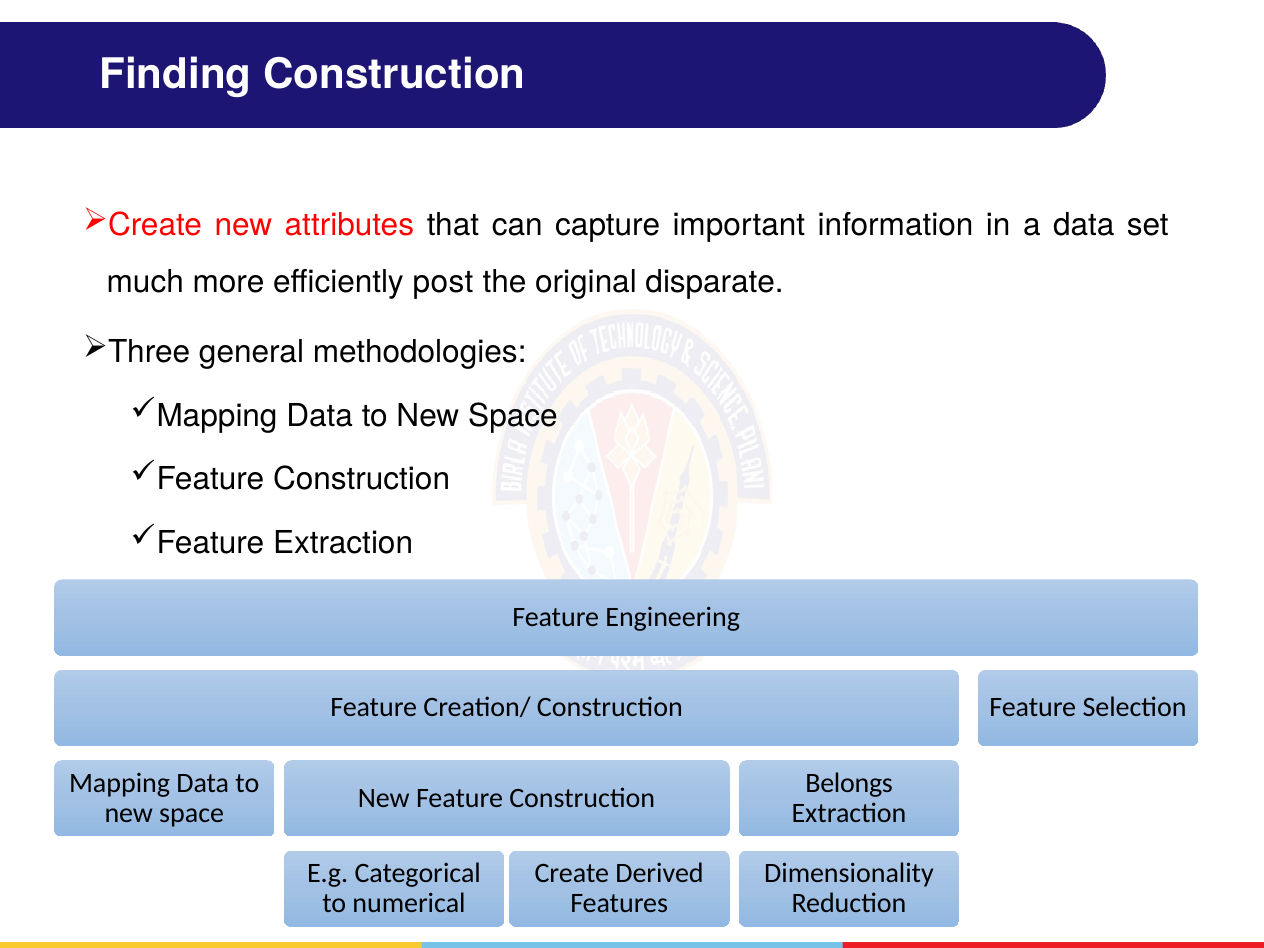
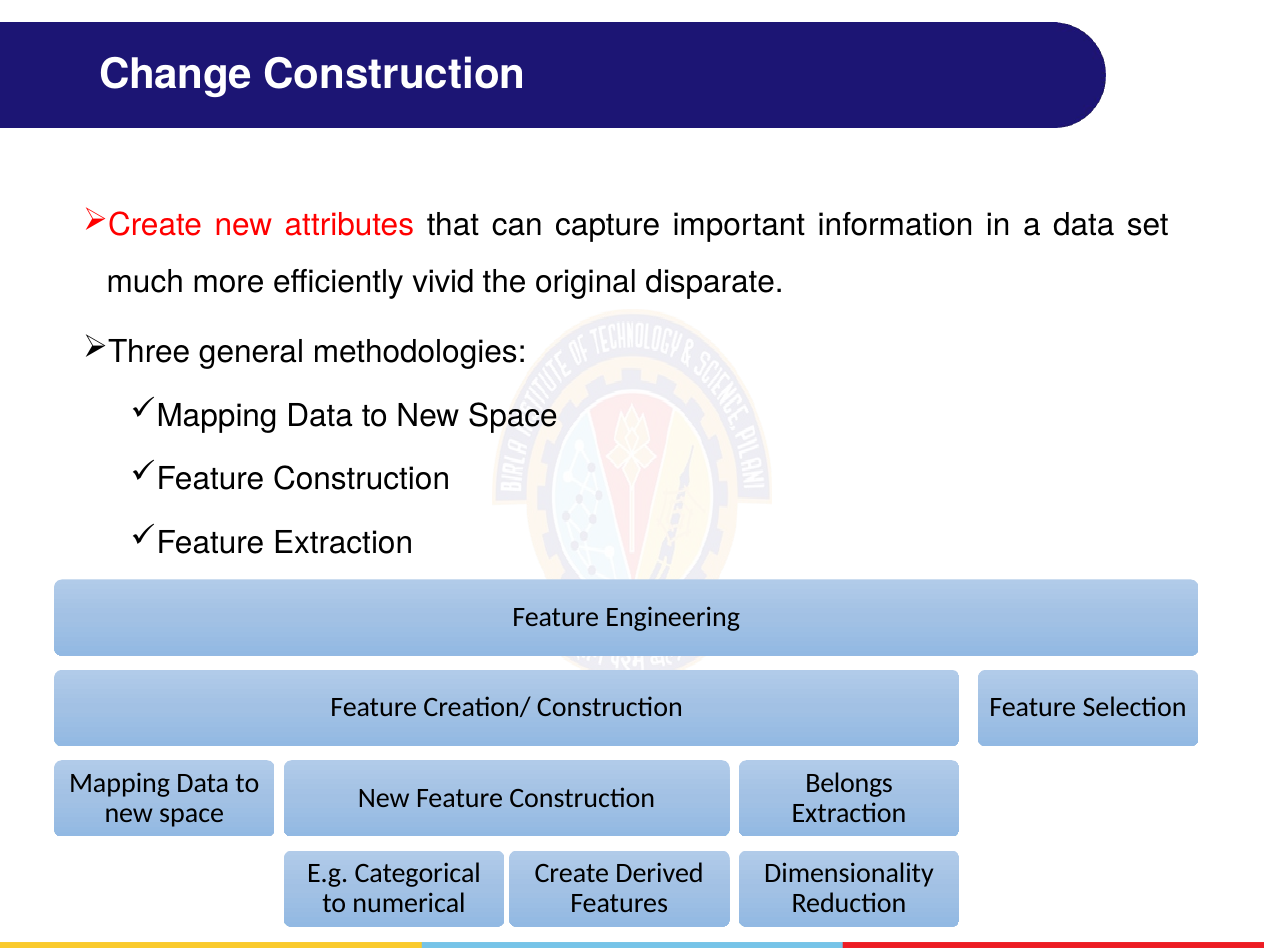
Finding: Finding -> Change
post: post -> vivid
